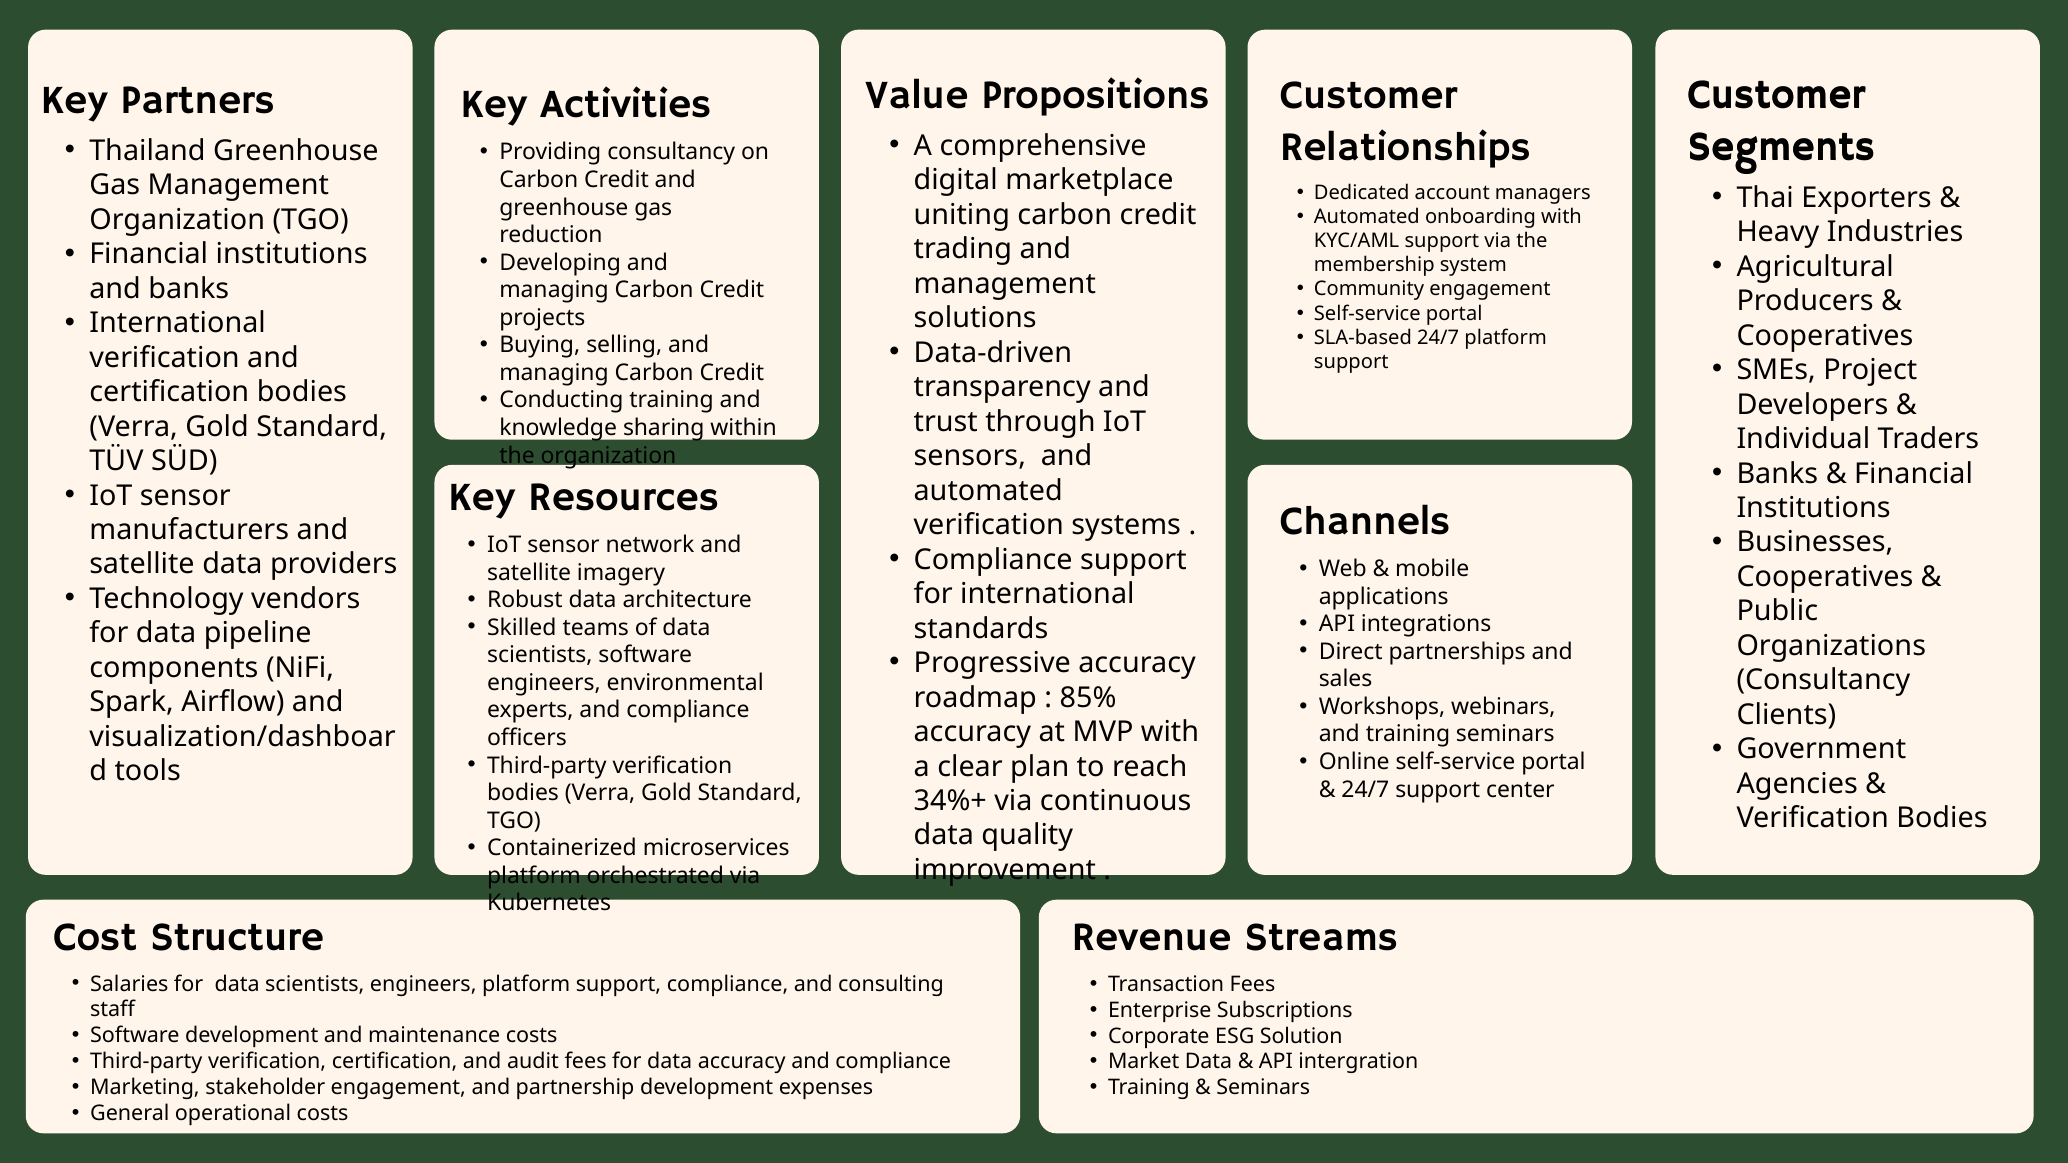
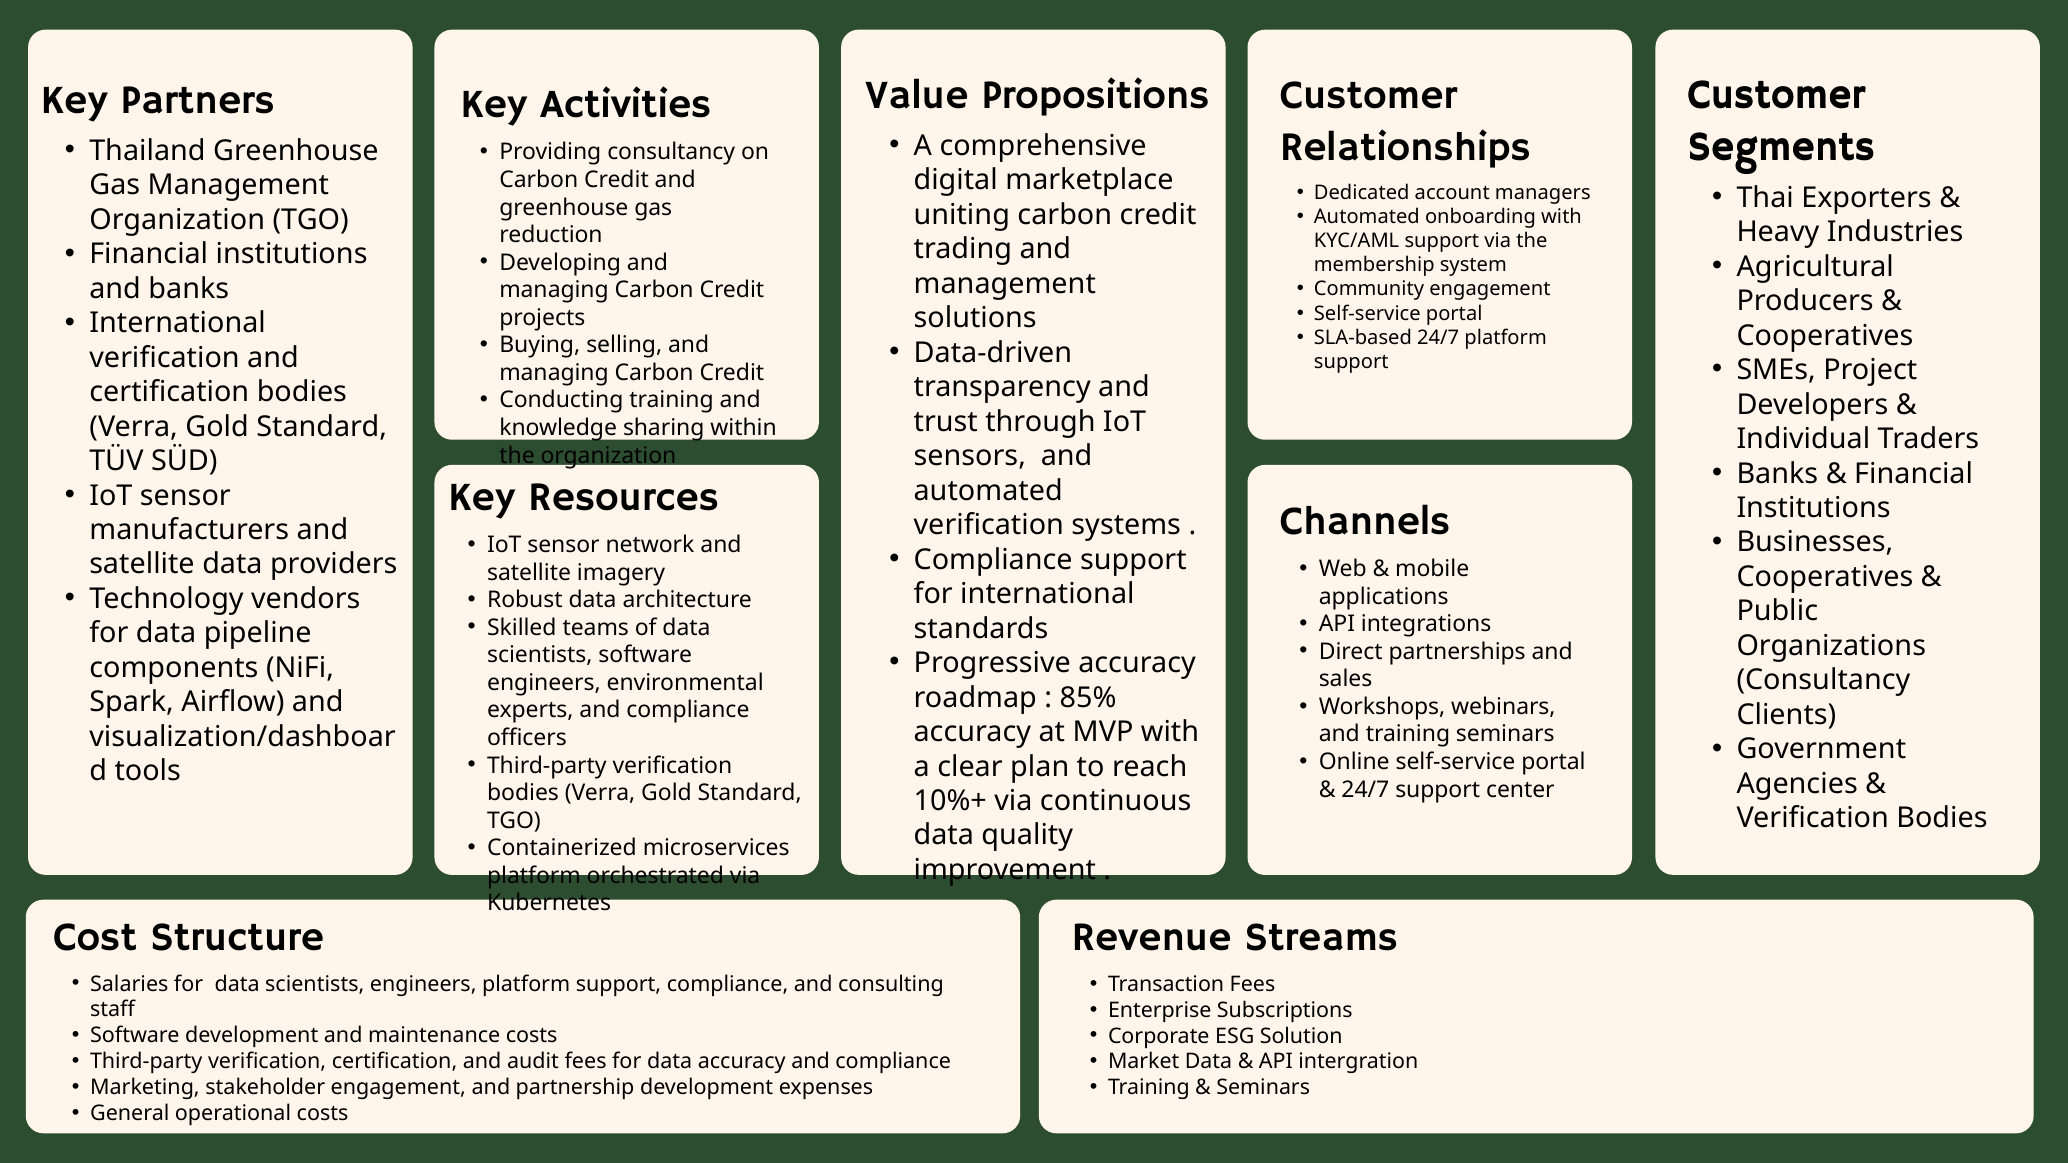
34%+: 34%+ -> 10%+
